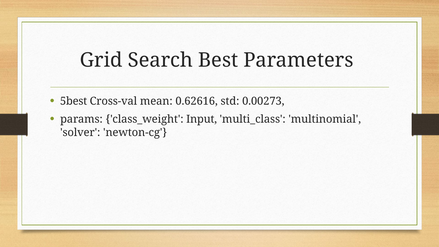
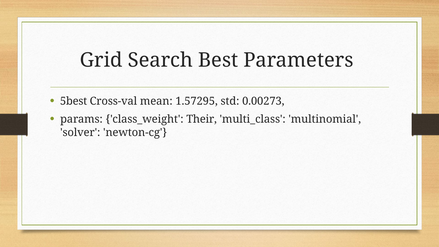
0.62616: 0.62616 -> 1.57295
Input: Input -> Their
